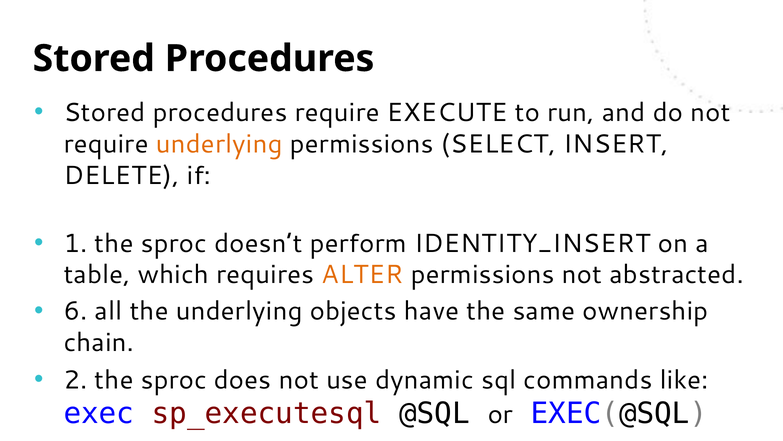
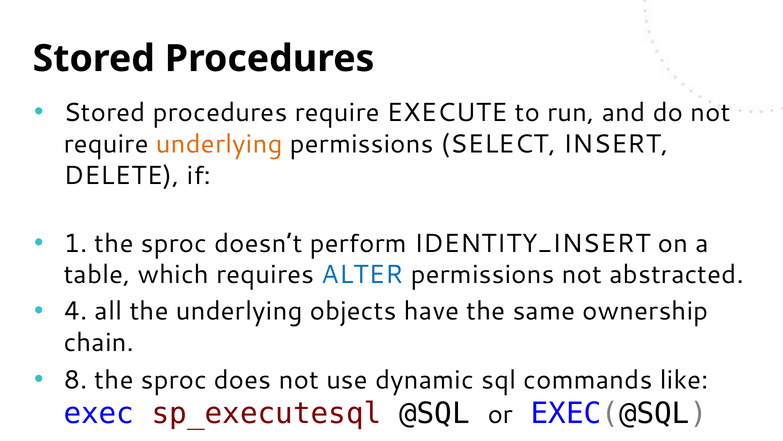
ALTER colour: orange -> blue
6: 6 -> 4
2: 2 -> 8
